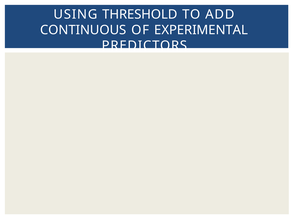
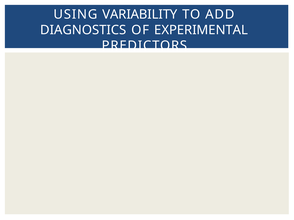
THRESHOLD: THRESHOLD -> VARIABILITY
CONTINUOUS: CONTINUOUS -> DIAGNOSTICS
